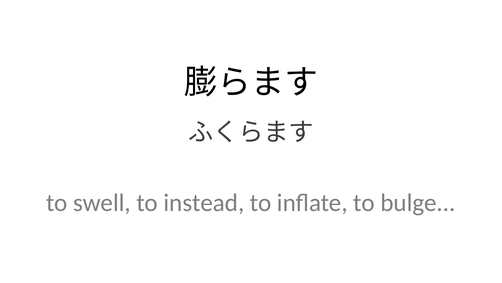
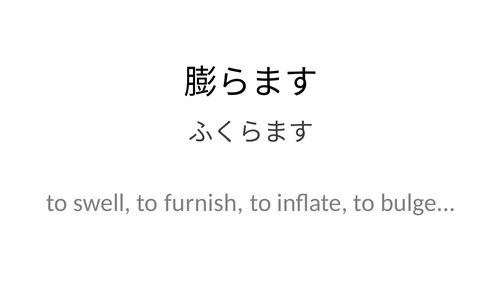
instead: instead -> furnish
